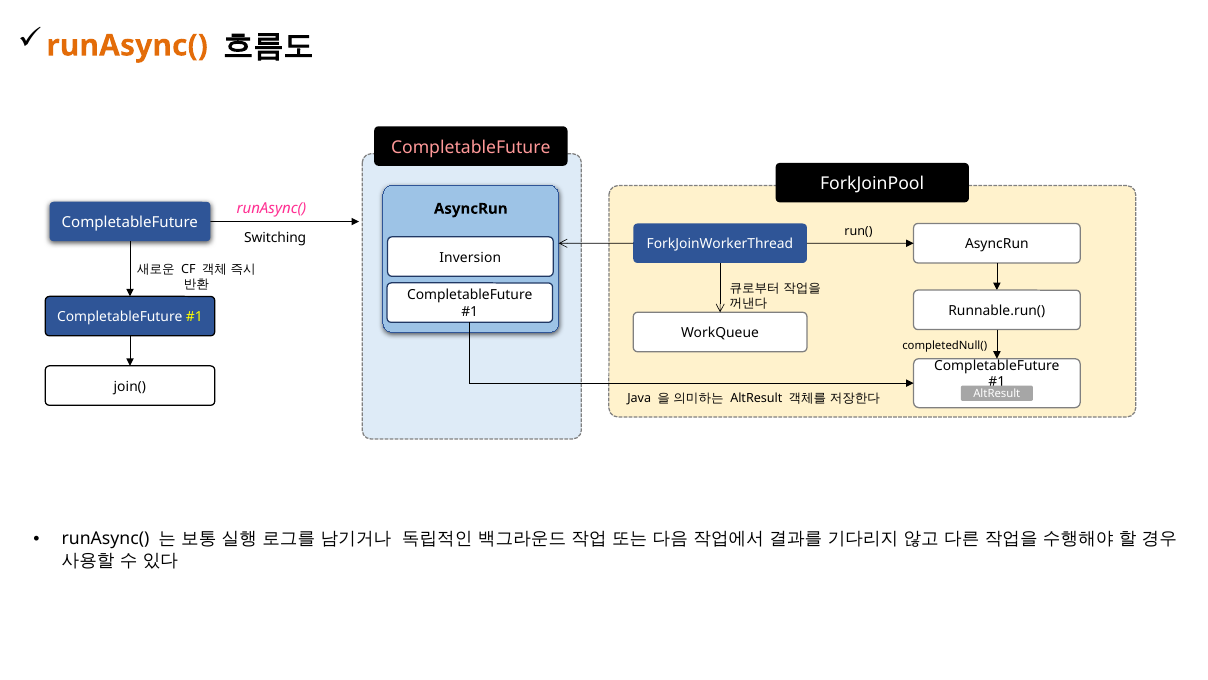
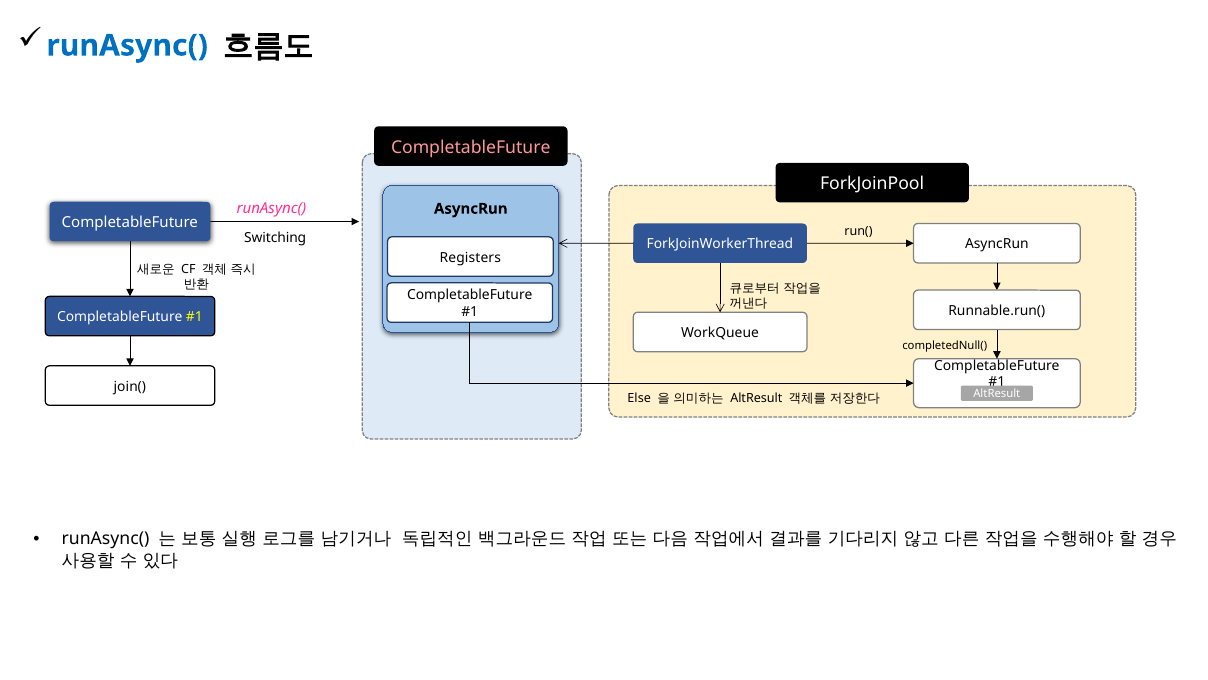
runAsync( at (127, 46) colour: orange -> blue
Inversion: Inversion -> Registers
Java: Java -> Else
